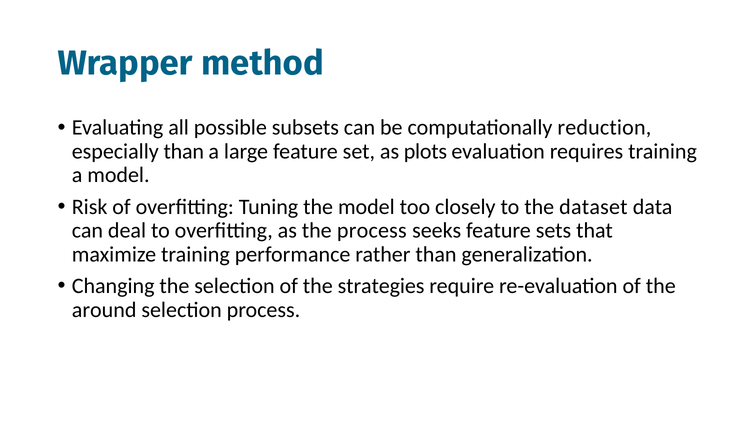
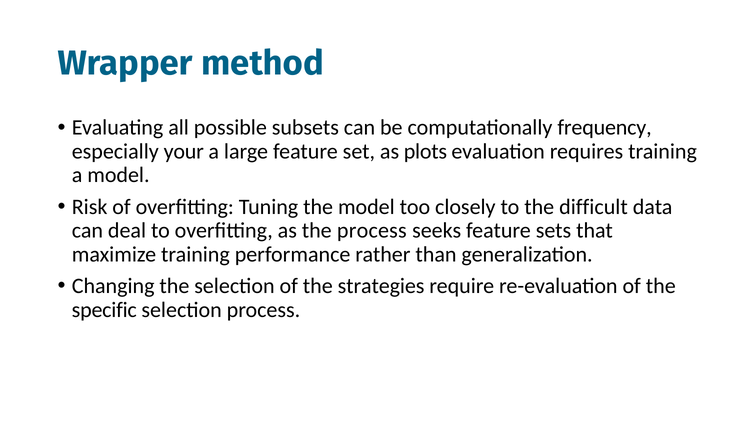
reduction: reduction -> frequency
especially than: than -> your
dataset: dataset -> difficult
around: around -> specific
